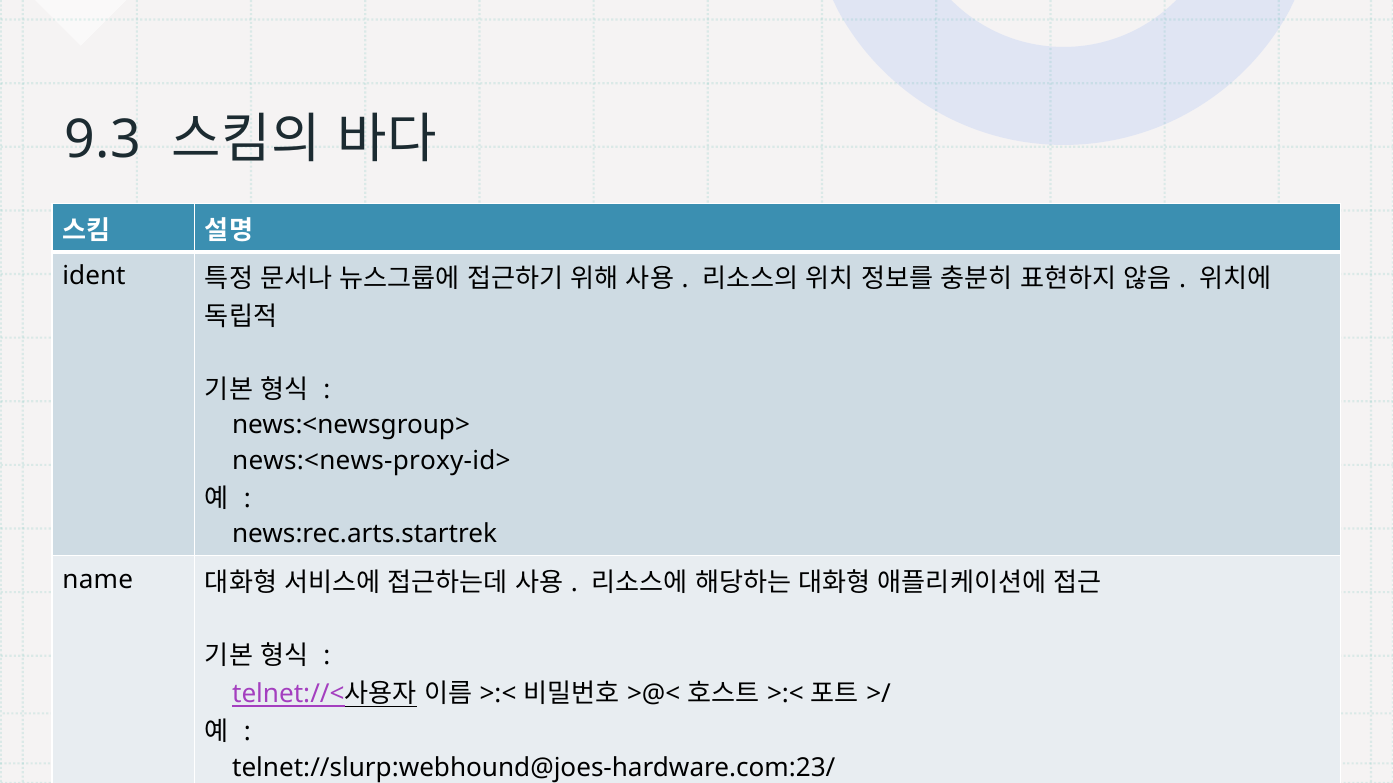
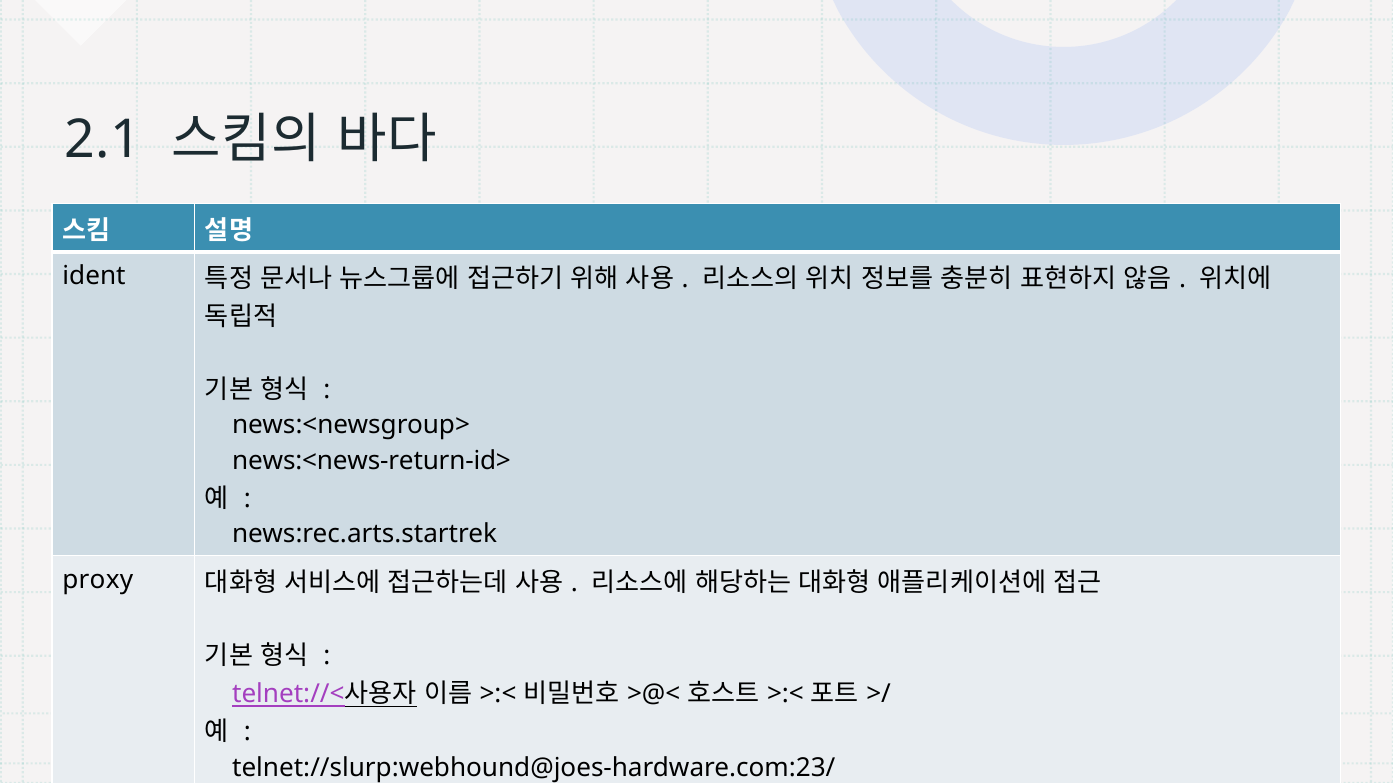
9.3: 9.3 -> 2.1
news:<news-proxy-id>: news:<news-proxy-id> -> news:<news-return-id>
name: name -> proxy
